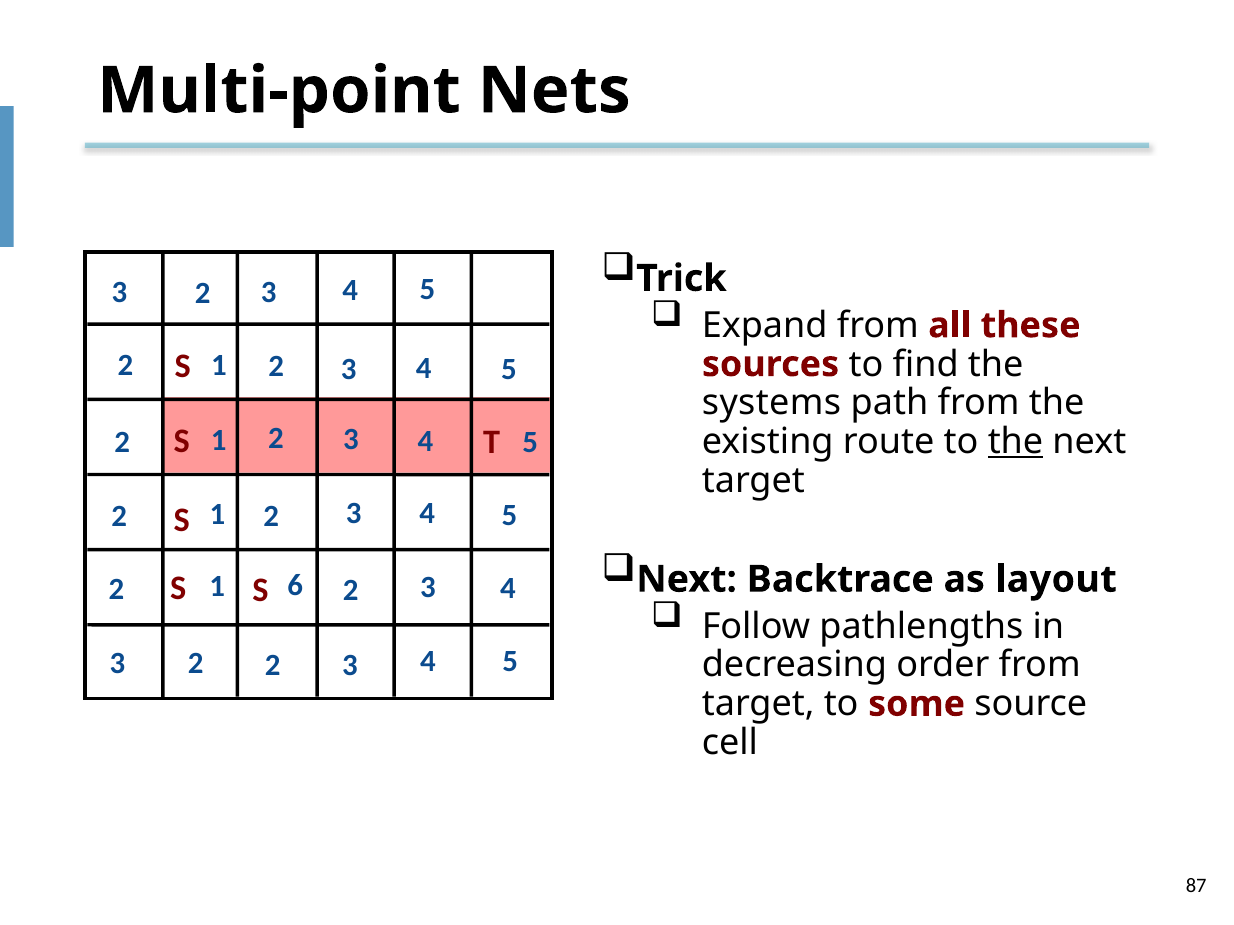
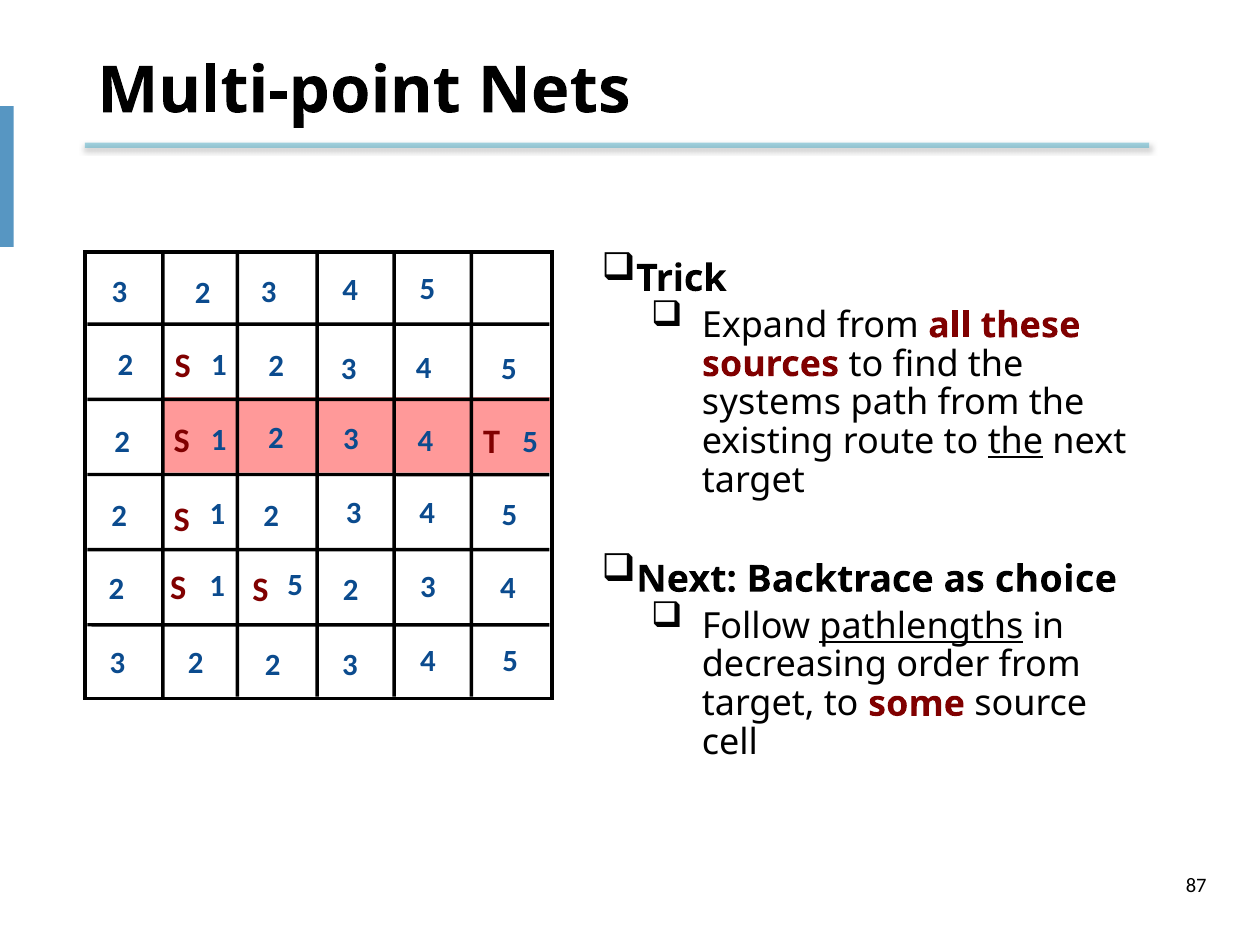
layout: layout -> choice
1 6: 6 -> 5
pathlengths underline: none -> present
